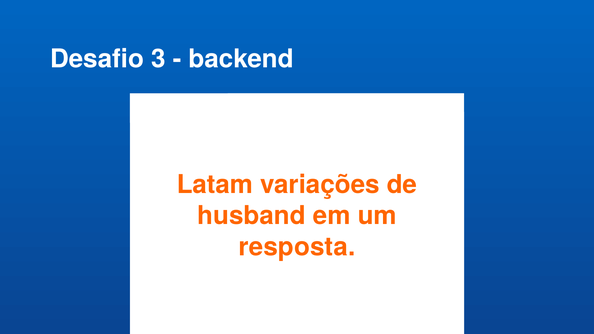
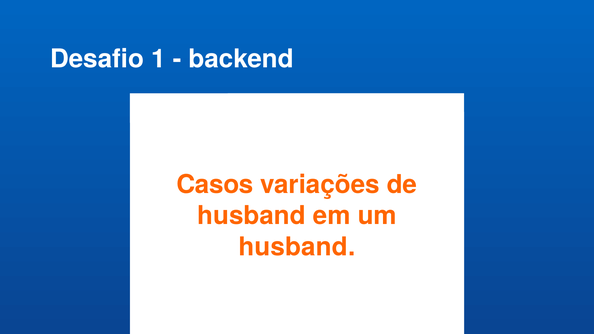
3: 3 -> 1
Latam: Latam -> Casos
resposta at (297, 247): resposta -> husband
